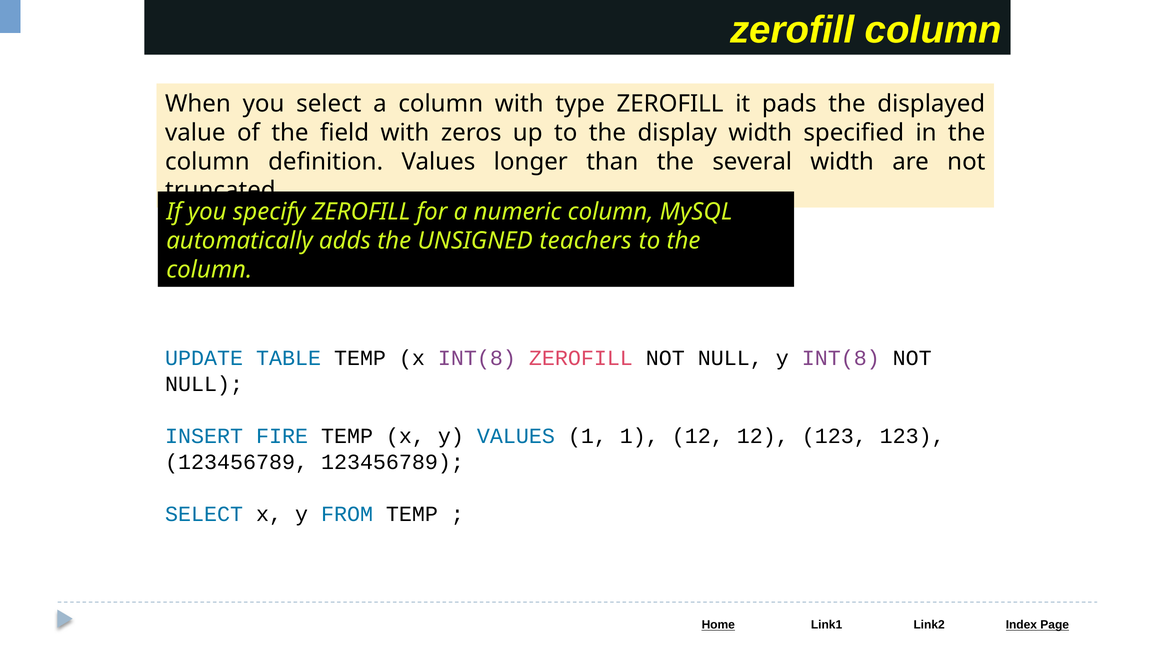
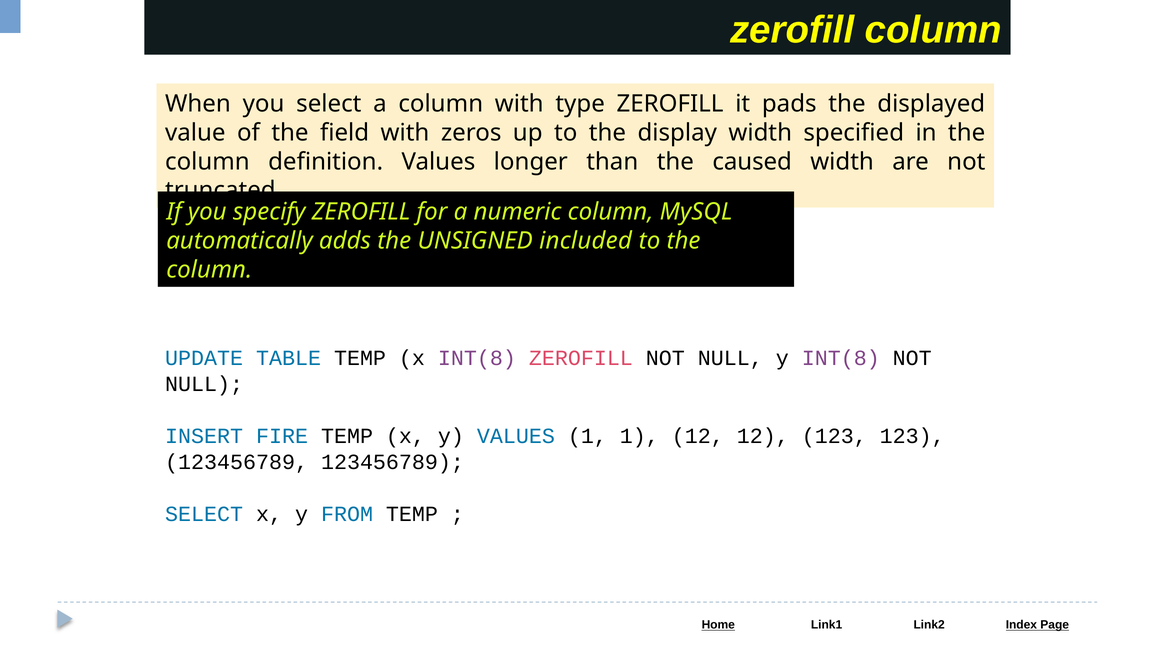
several: several -> caused
teachers: teachers -> included
